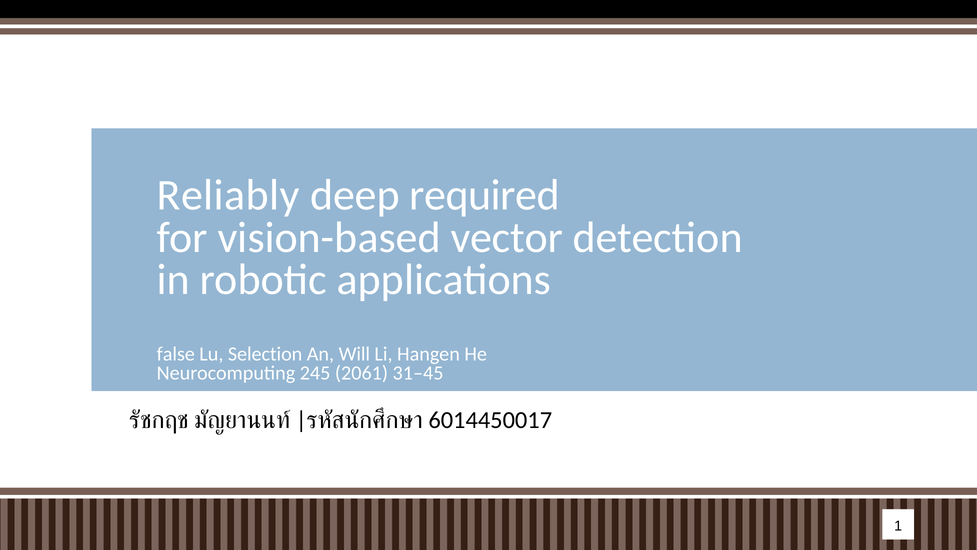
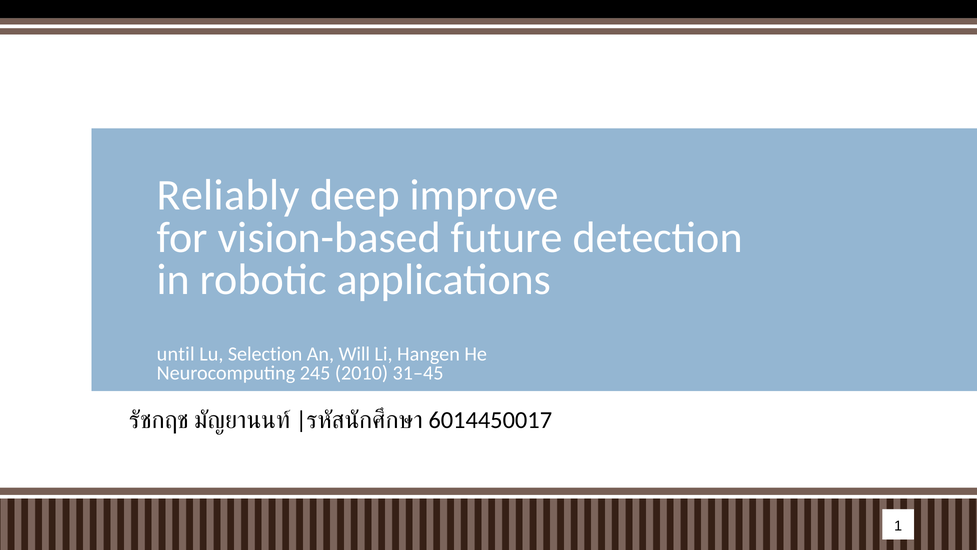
required: required -> improve
vector: vector -> future
false: false -> until
2061: 2061 -> 2010
